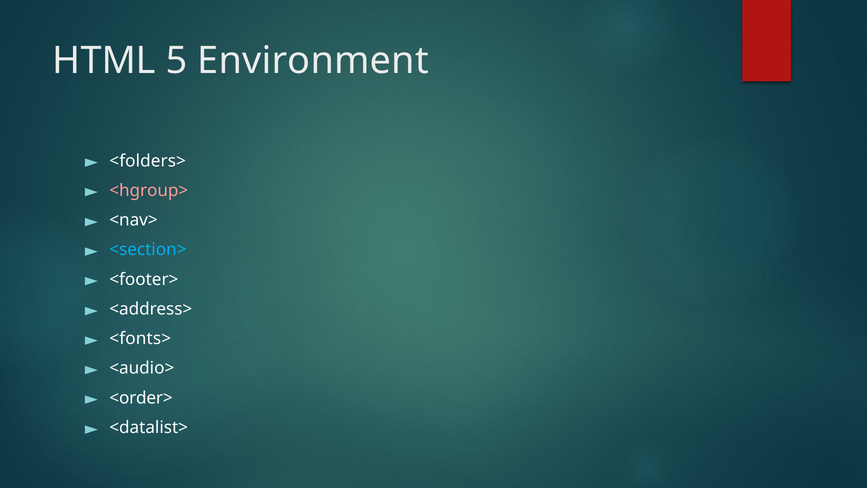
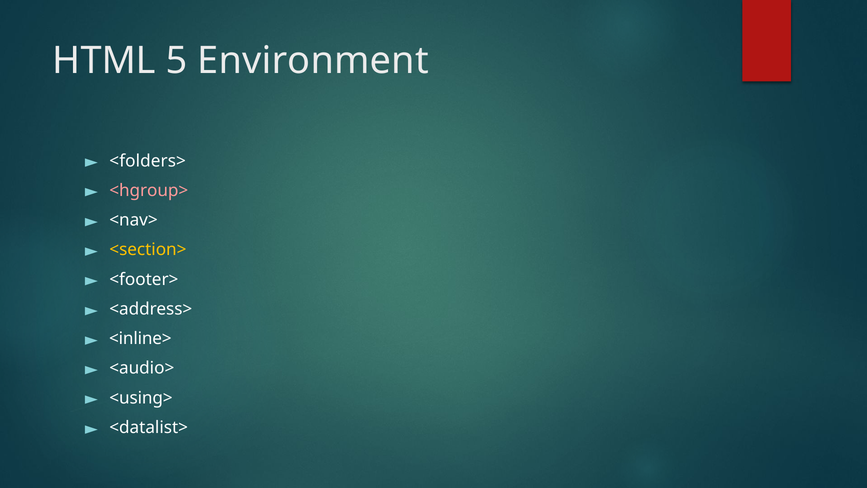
<section> colour: light blue -> yellow
<fonts>: <fonts> -> <inline>
<order>: <order> -> <using>
